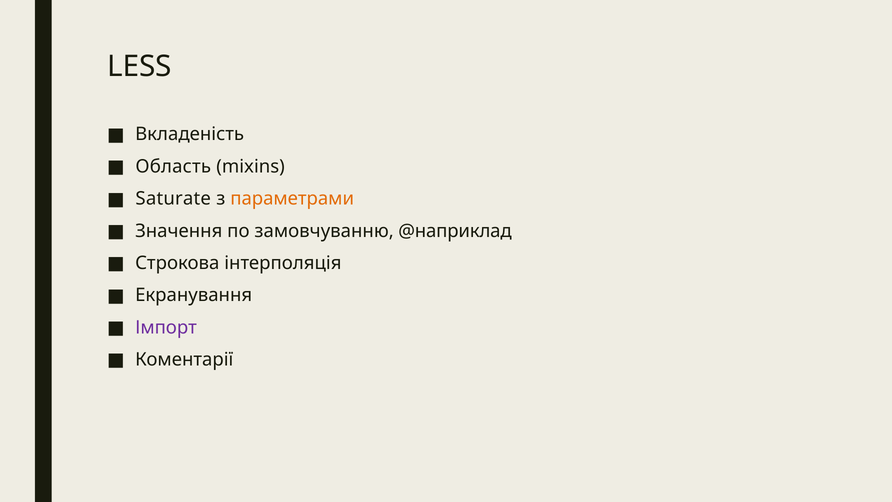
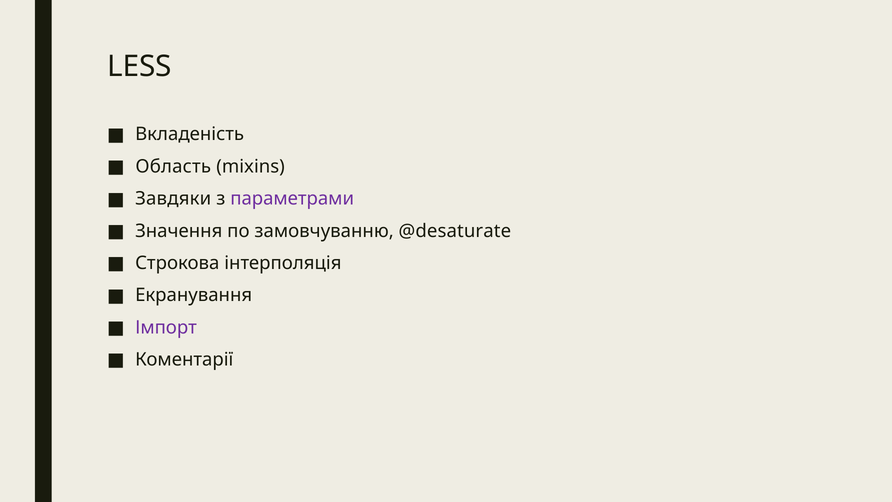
Saturate: Saturate -> Завдяки
параметрами colour: orange -> purple
@наприклад: @наприклад -> @desaturate
